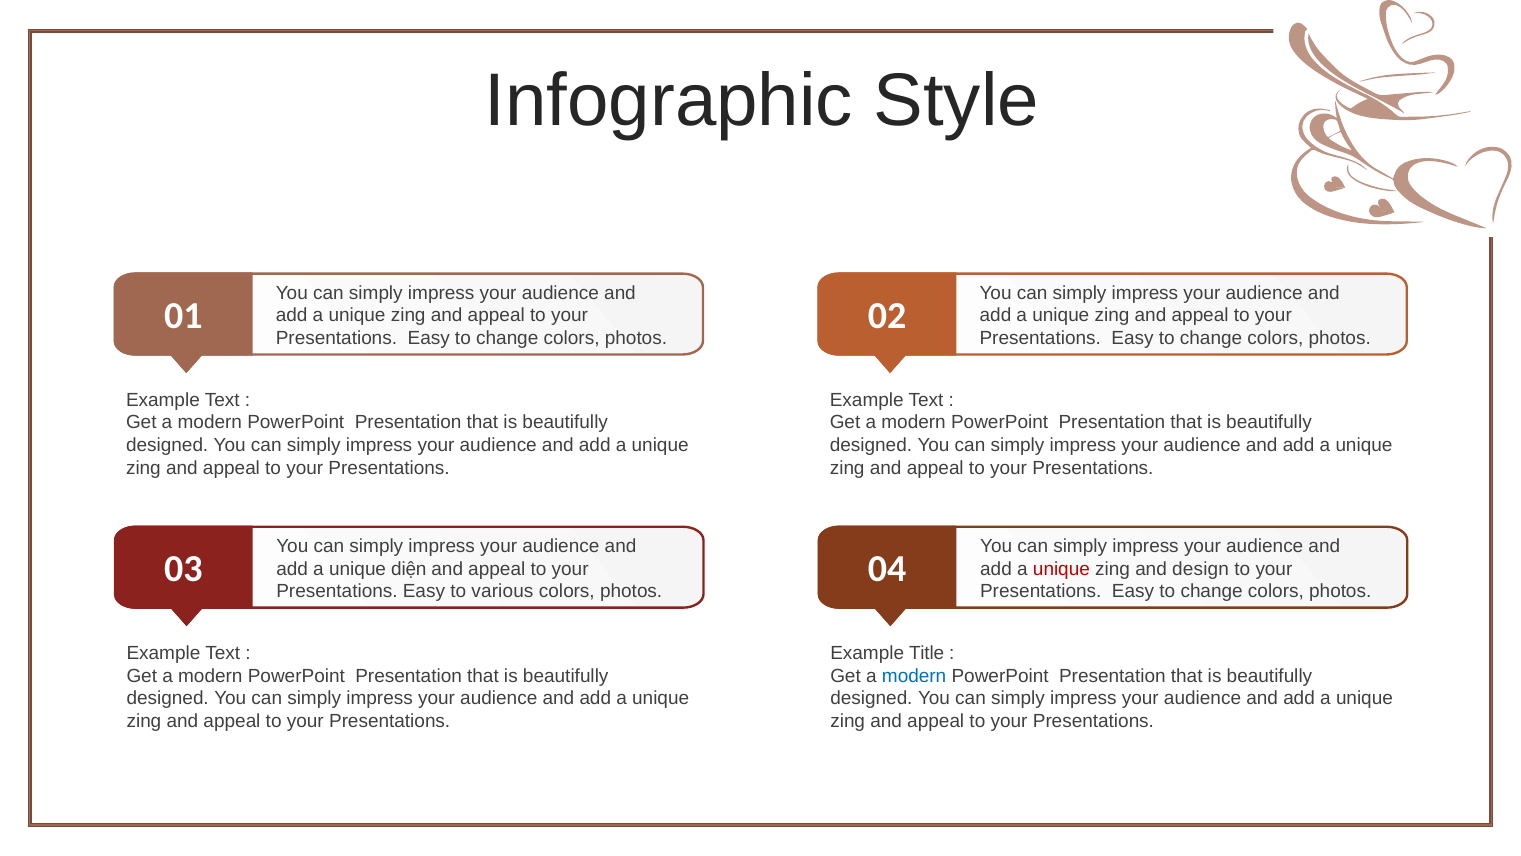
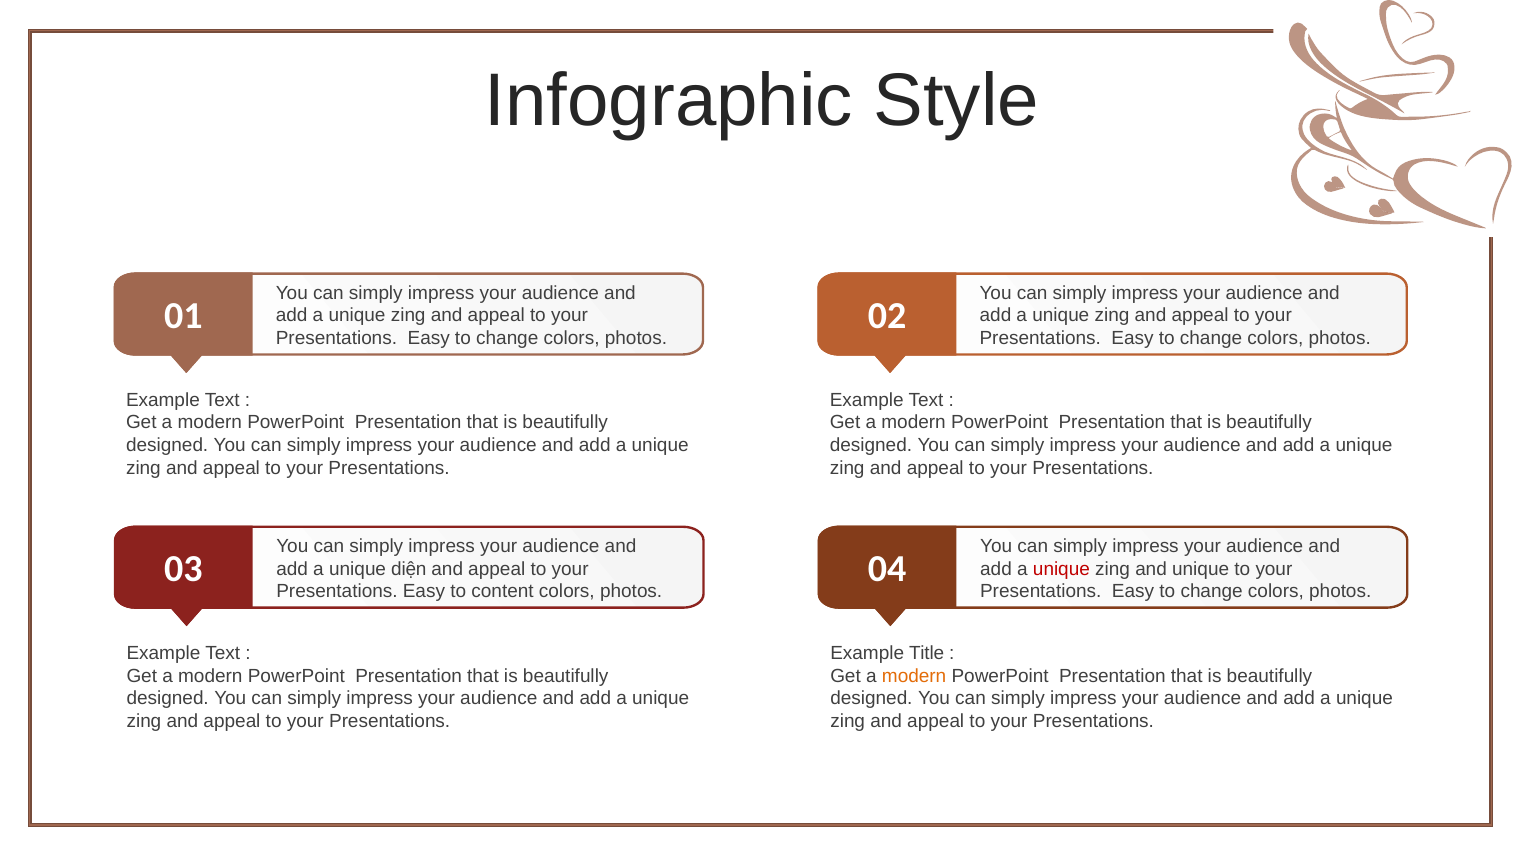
and design: design -> unique
various: various -> content
modern at (914, 675) colour: blue -> orange
